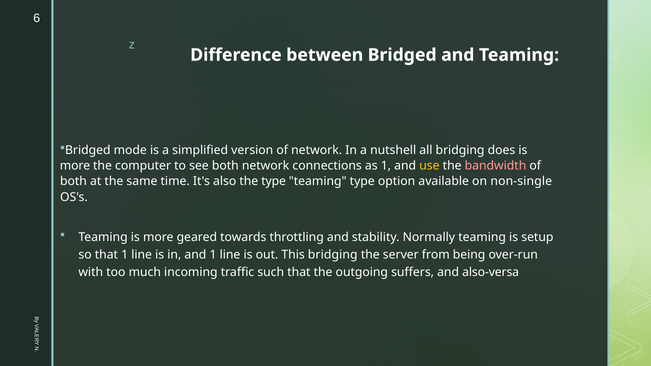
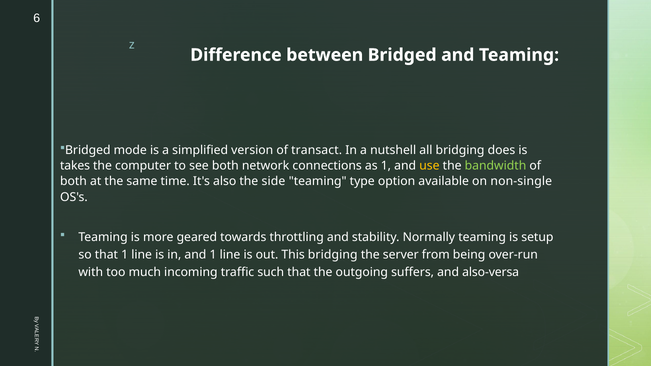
of network: network -> transact
more at (75, 166): more -> takes
bandwidth colour: pink -> light green
the type: type -> side
